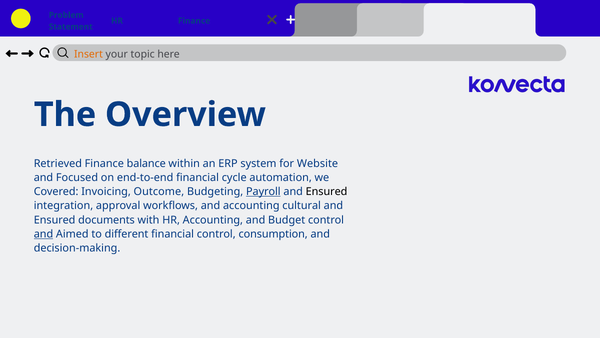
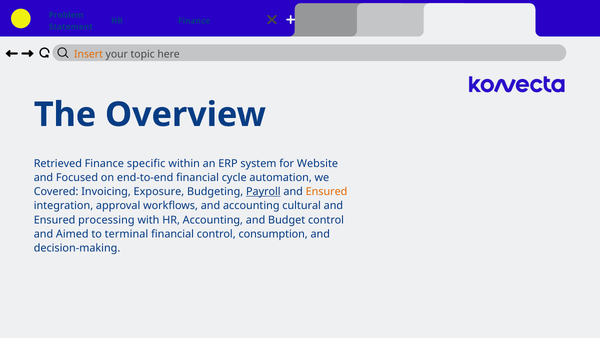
balance: balance -> specific
Outcome: Outcome -> Exposure
Ensured at (327, 191) colour: black -> orange
documents: documents -> processing
and at (43, 234) underline: present -> none
different: different -> terminal
